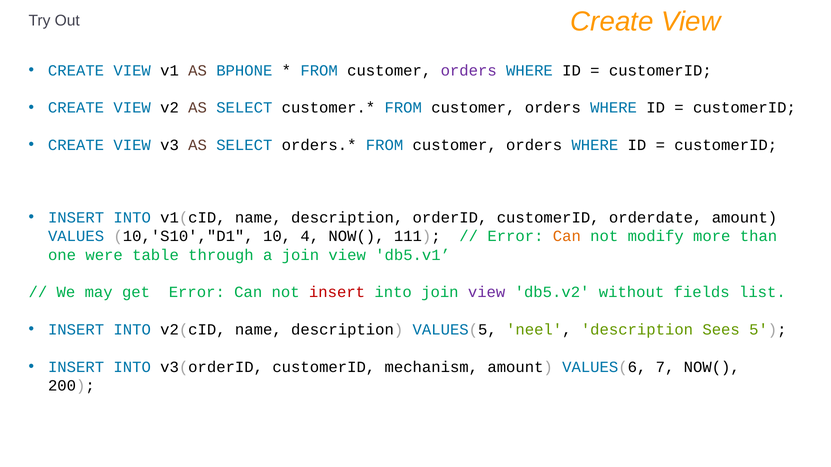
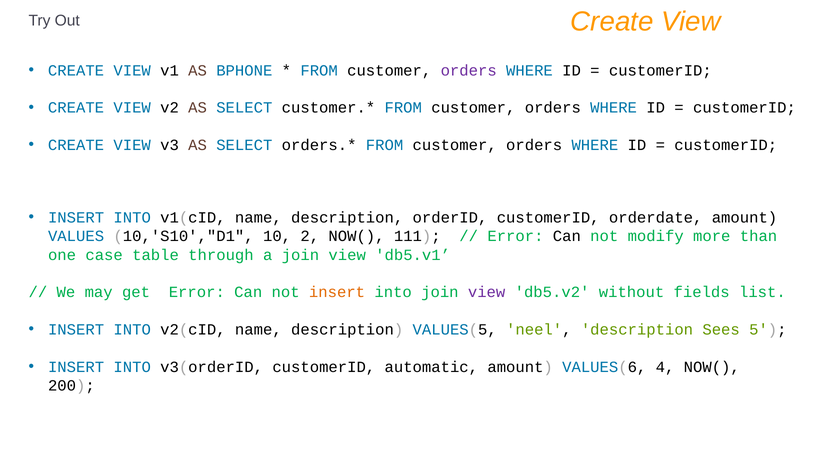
4: 4 -> 2
Can at (567, 236) colour: orange -> black
were: were -> case
insert at (337, 293) colour: red -> orange
mechanism: mechanism -> automatic
7: 7 -> 4
